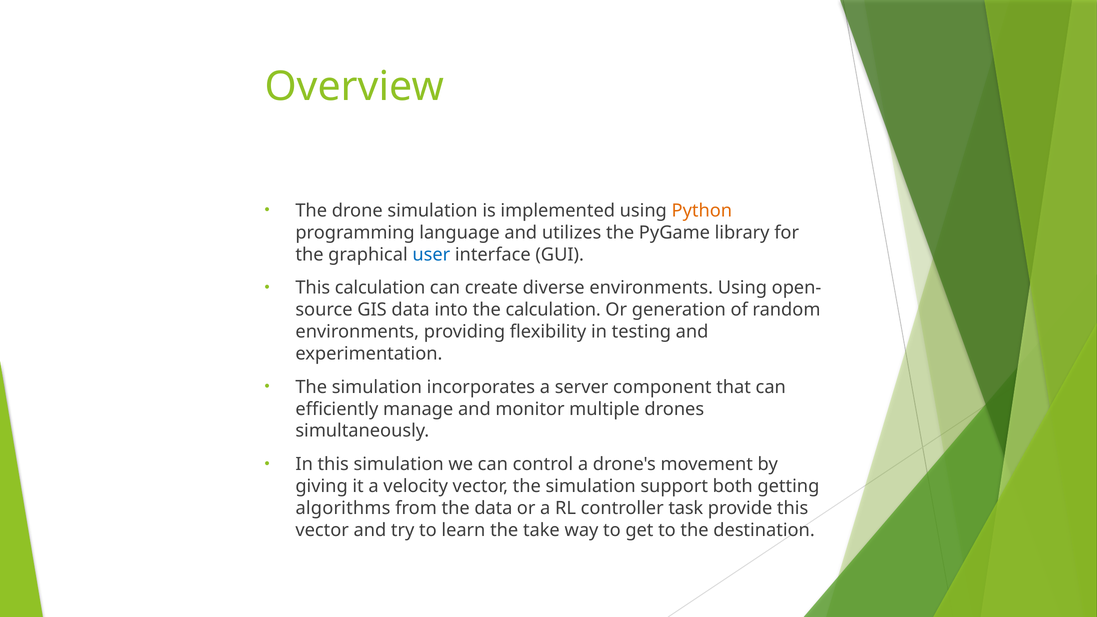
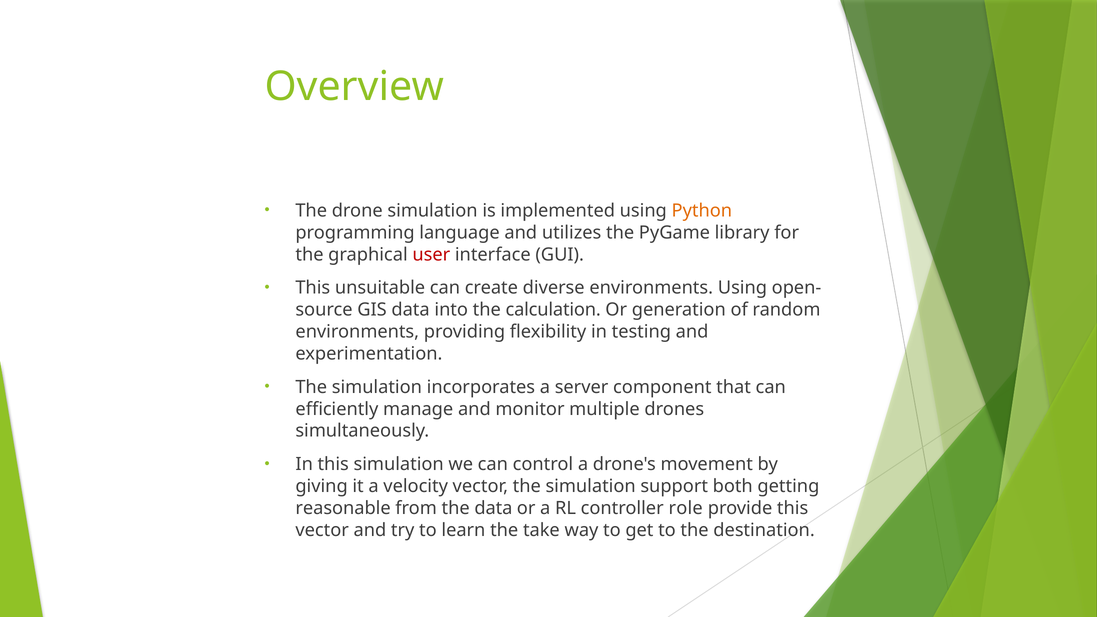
user colour: blue -> red
This calculation: calculation -> unsuitable
algorithms: algorithms -> reasonable
task: task -> role
